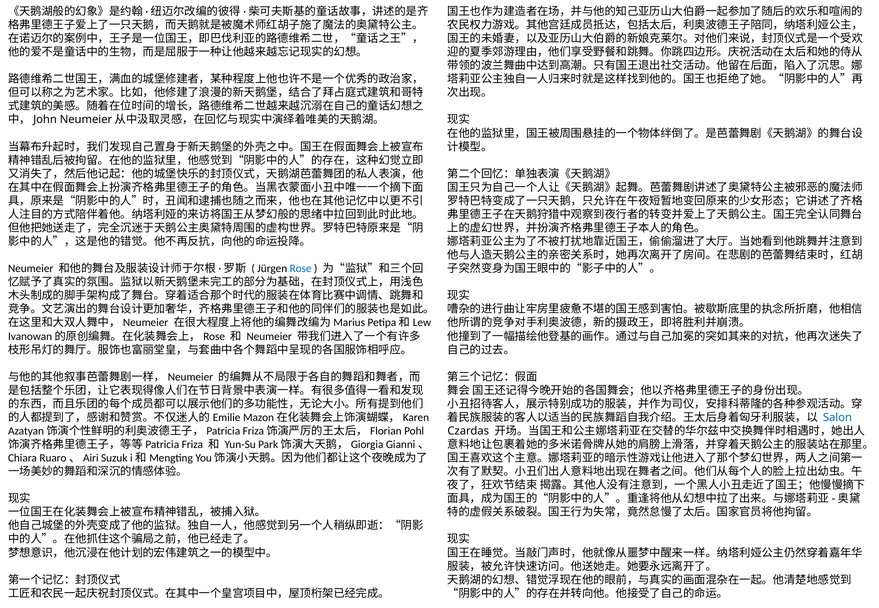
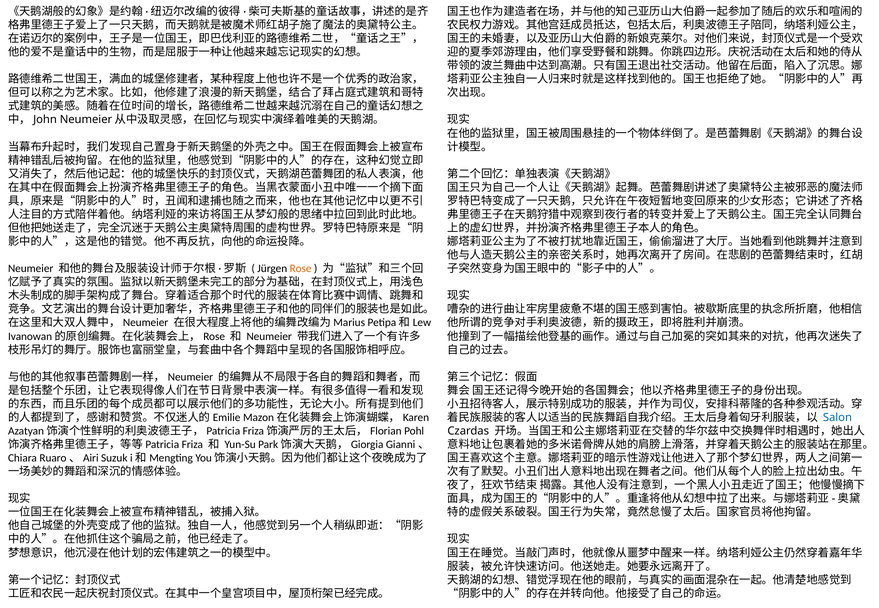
Rose colour: blue -> orange
